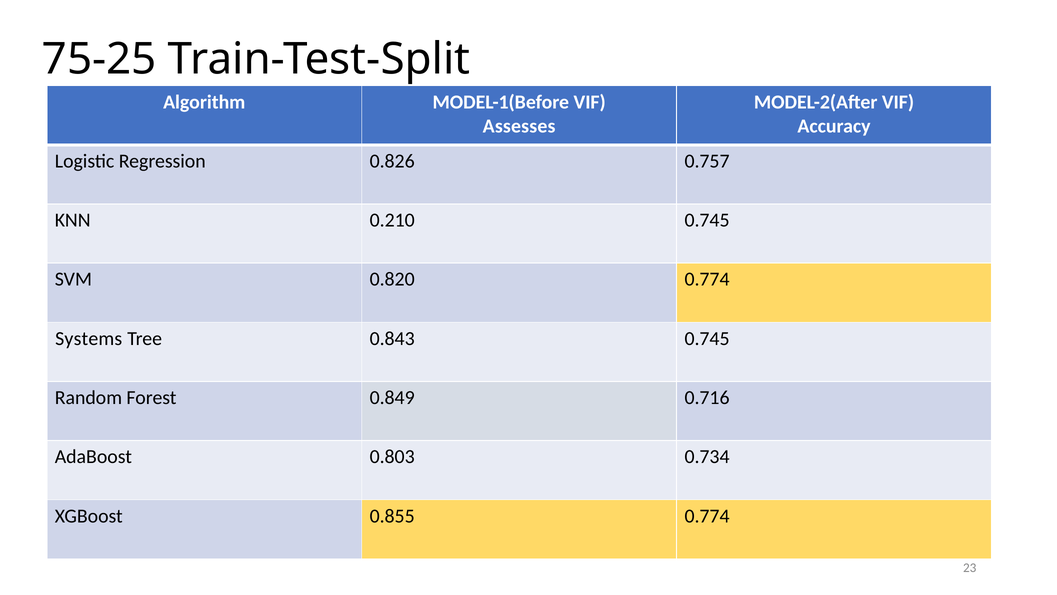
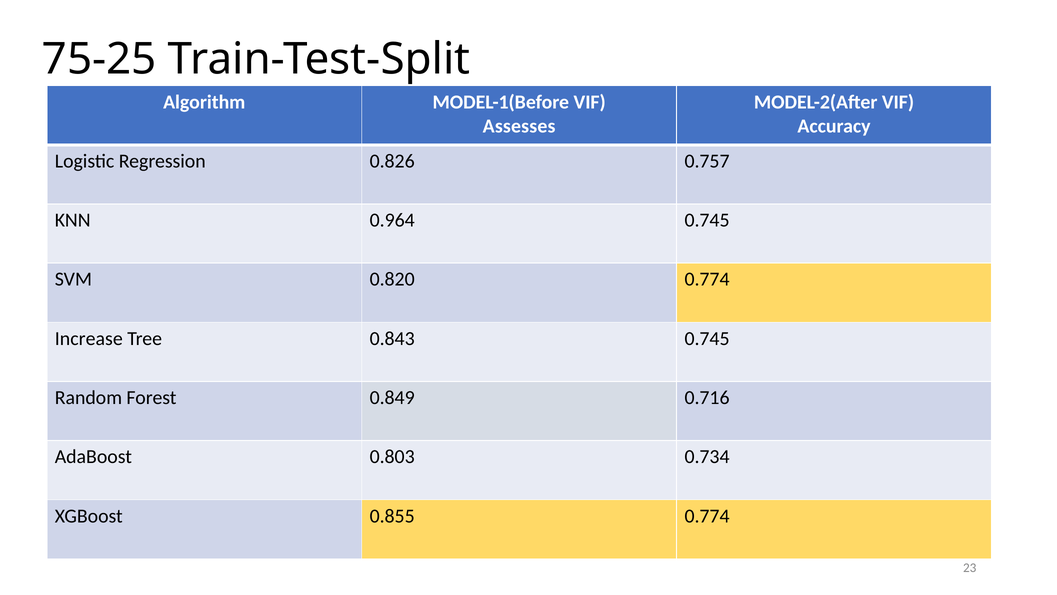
0.210: 0.210 -> 0.964
Systems: Systems -> Increase
